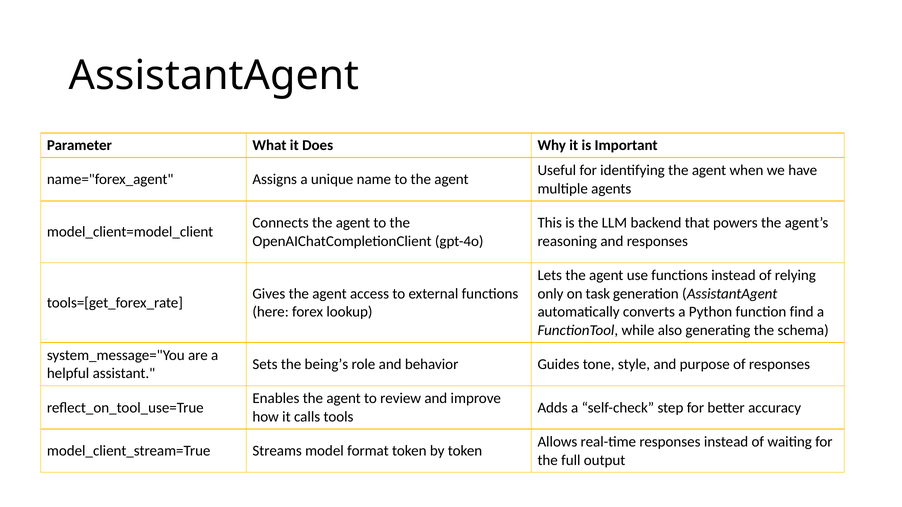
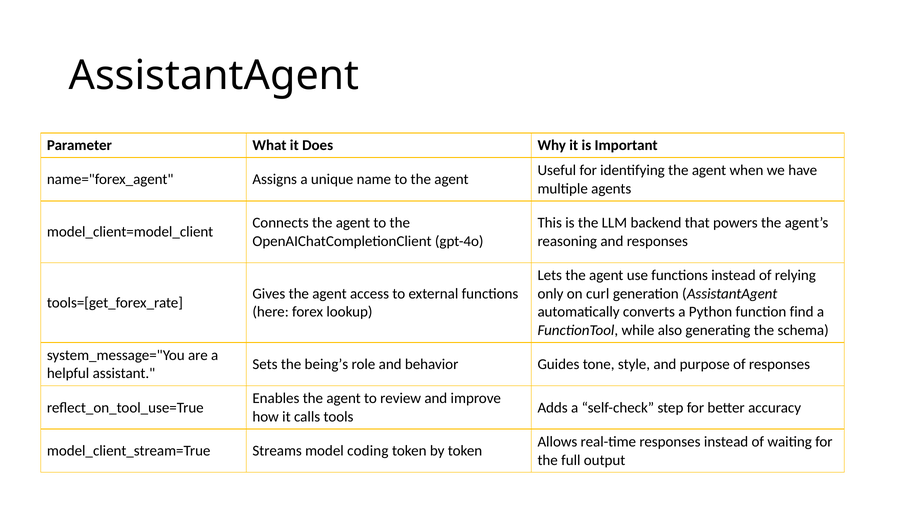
task: task -> curl
format: format -> coding
